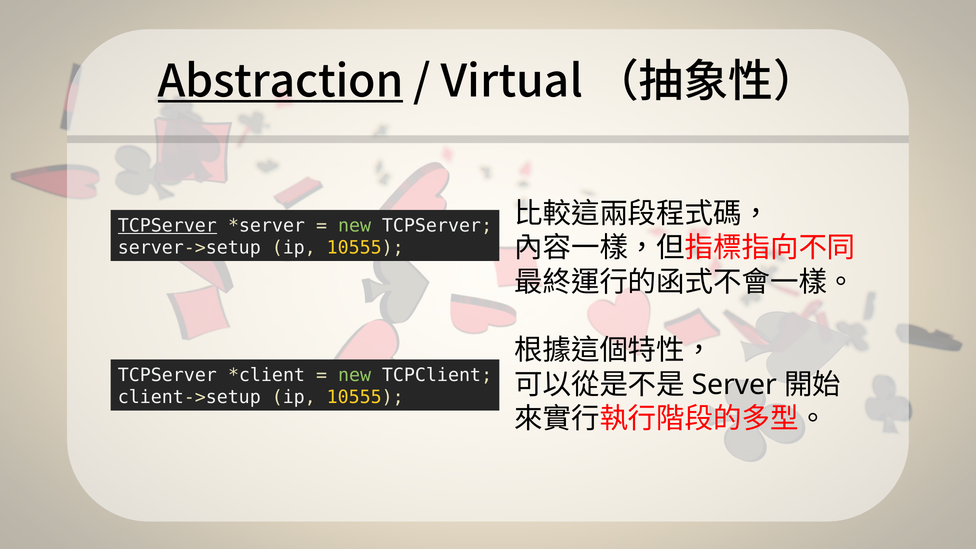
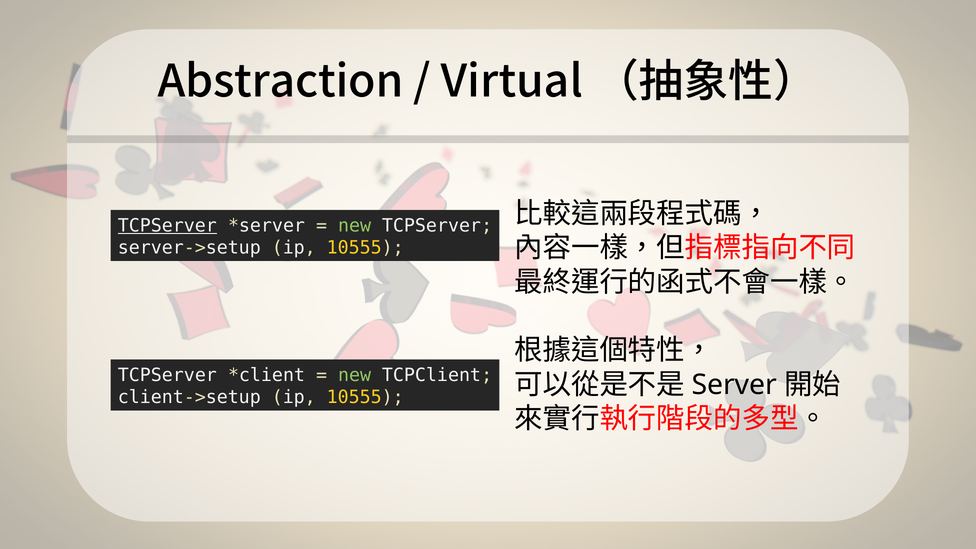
Abstraction underline: present -> none
